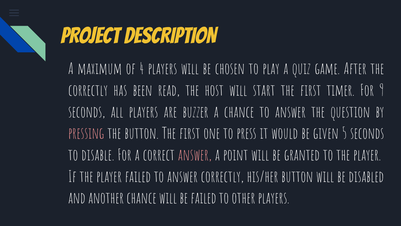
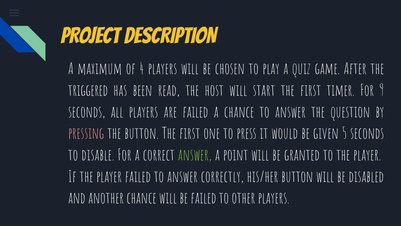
correctly at (88, 90): correctly -> triggered
are buzzer: buzzer -> failed
answer at (195, 155) colour: pink -> light green
